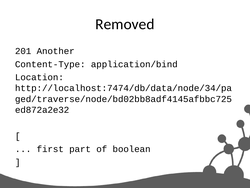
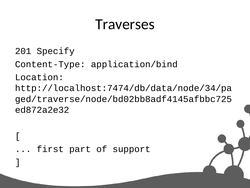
Removed: Removed -> Traverses
Another: Another -> Specify
boolean: boolean -> support
